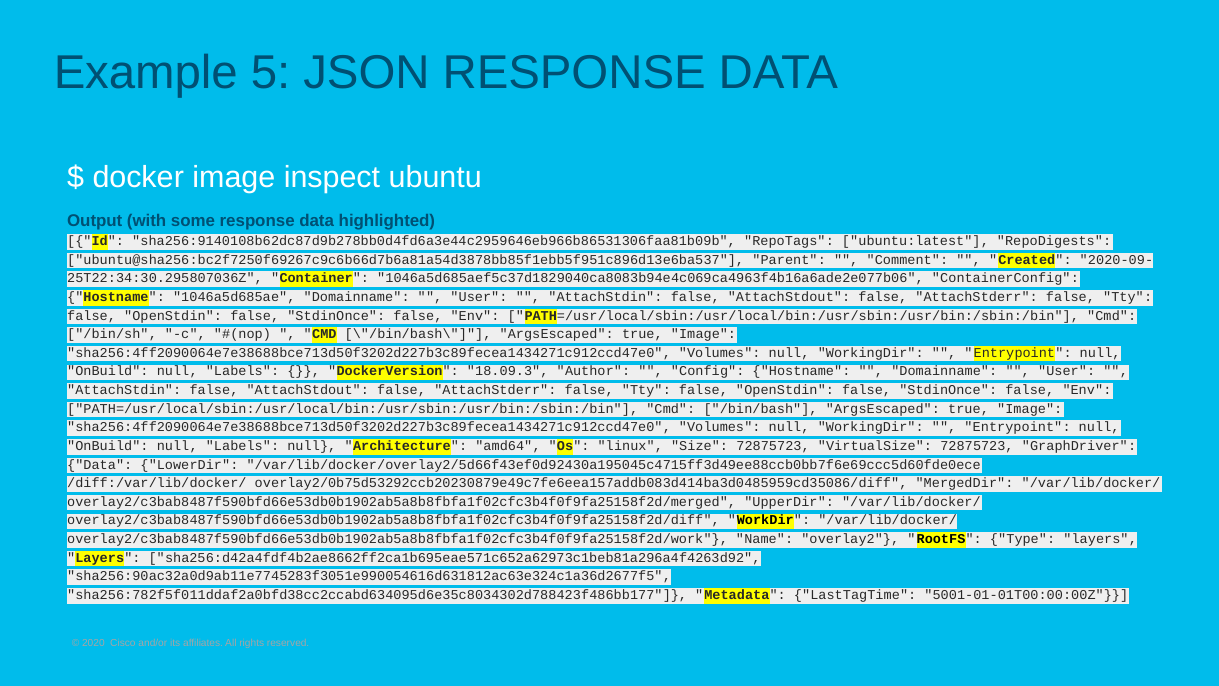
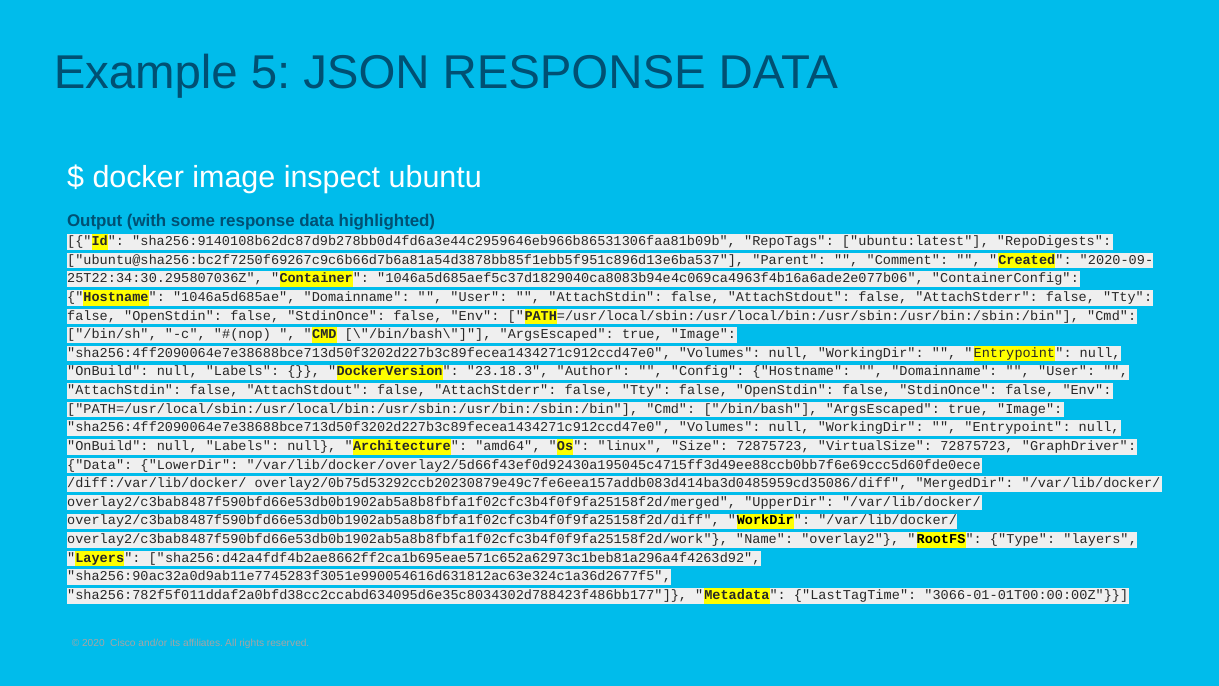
18.09.3: 18.09.3 -> 23.18.3
5001-01-01T00:00:00Z: 5001-01-01T00:00:00Z -> 3066-01-01T00:00:00Z
